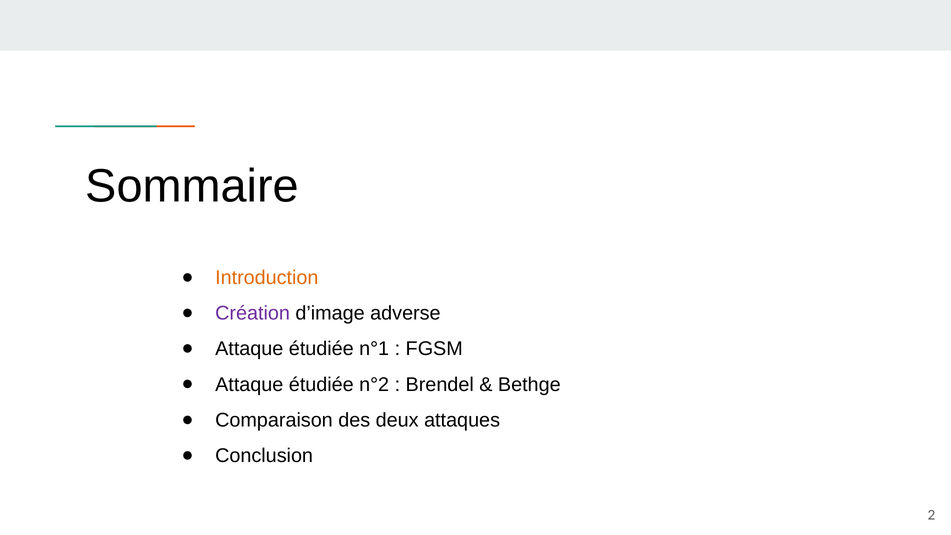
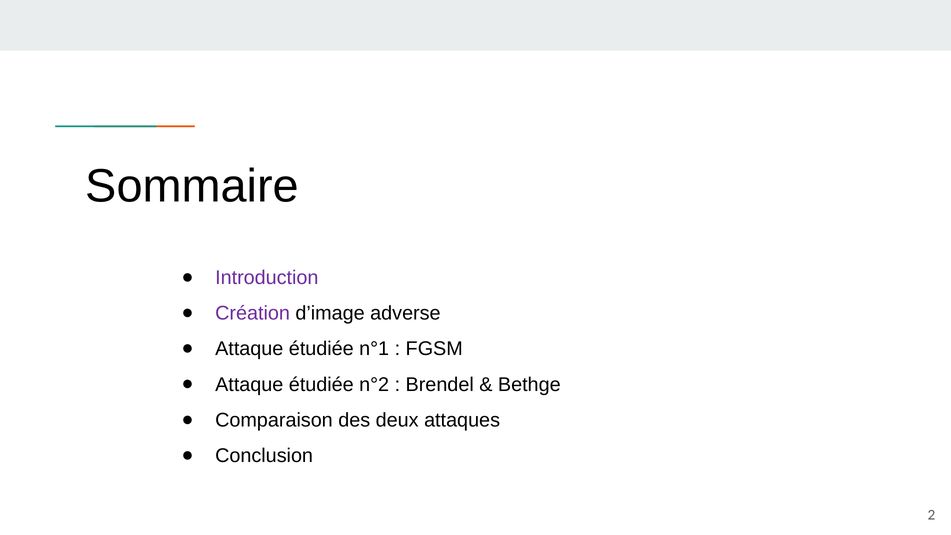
Introduction colour: orange -> purple
